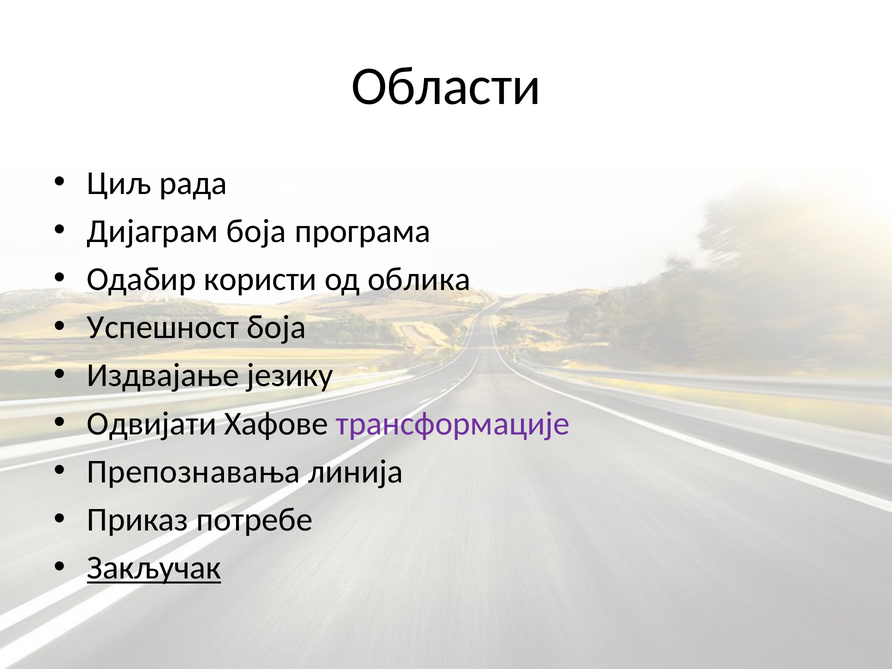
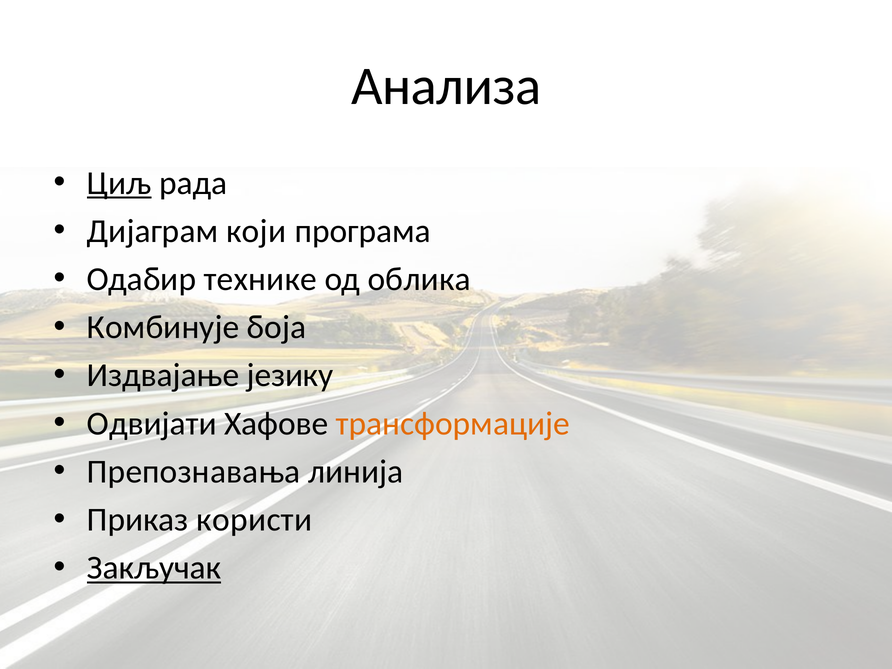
Области: Области -> Анализа
Циљ underline: none -> present
Дијаграм боја: боја -> који
користи: користи -> технике
Успешност: Успешност -> Комбинује
трансформације colour: purple -> orange
потребе: потребе -> користи
